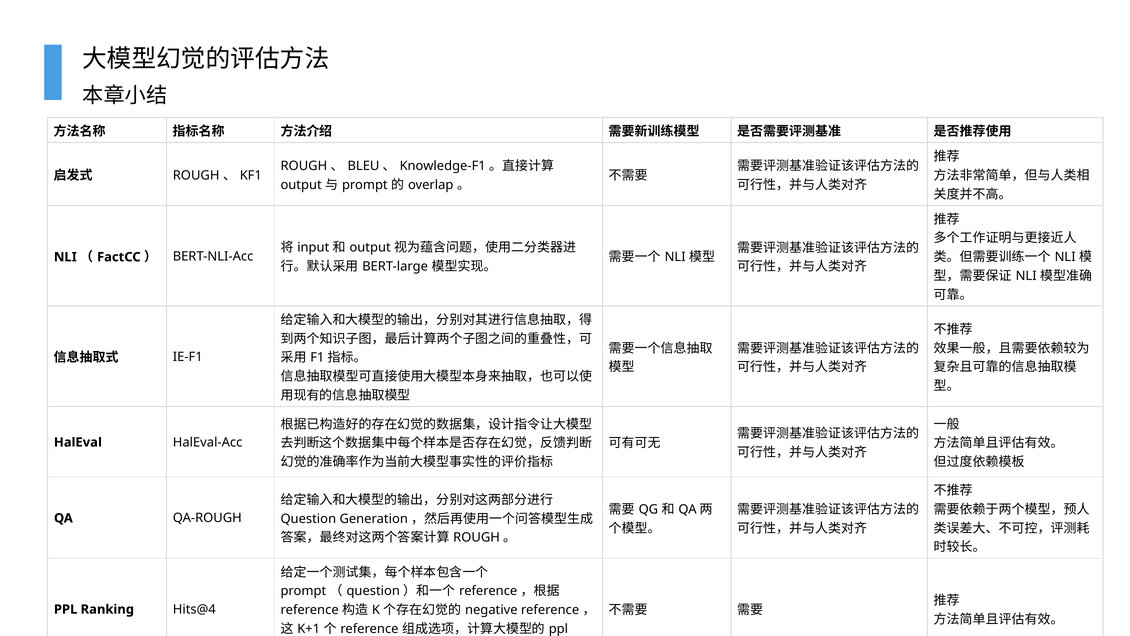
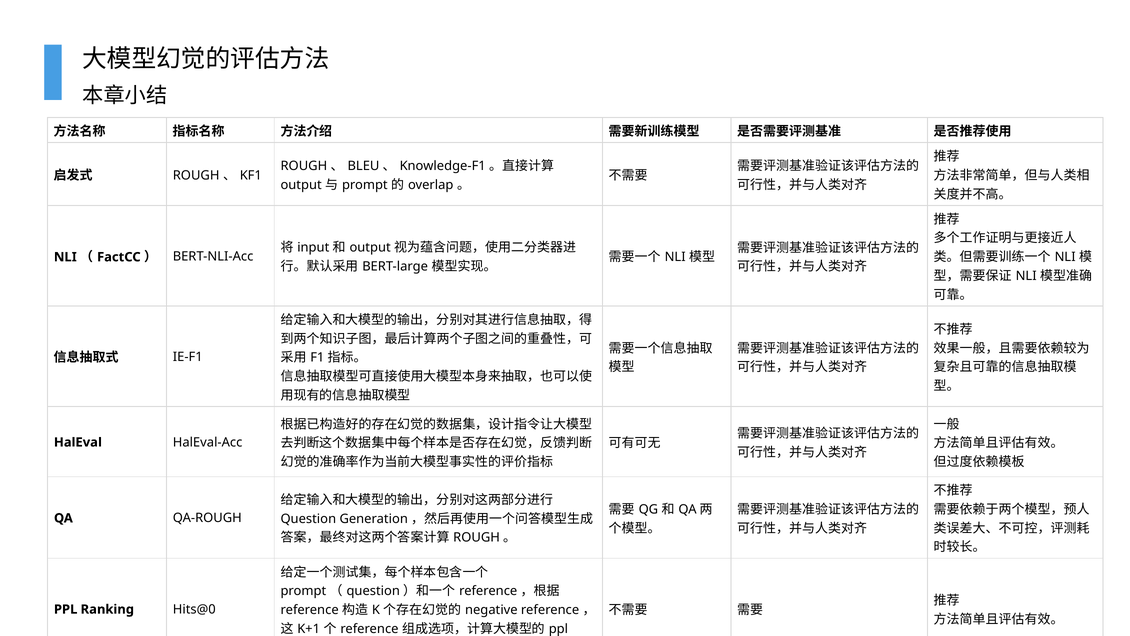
Hits@4: Hits@4 -> Hits@0
